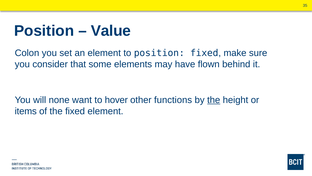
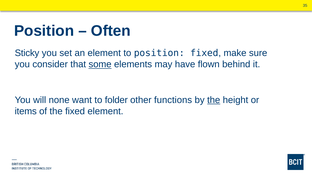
Value: Value -> Often
Colon: Colon -> Sticky
some underline: none -> present
hover: hover -> folder
